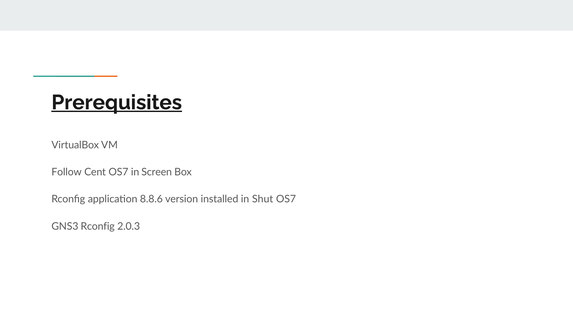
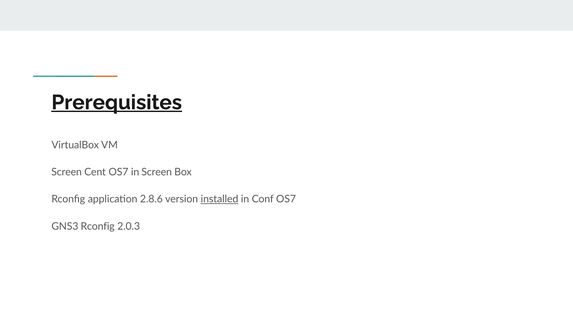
Follow at (67, 172): Follow -> Screen
8.8.6: 8.8.6 -> 2.8.6
installed underline: none -> present
Shut: Shut -> Conf
